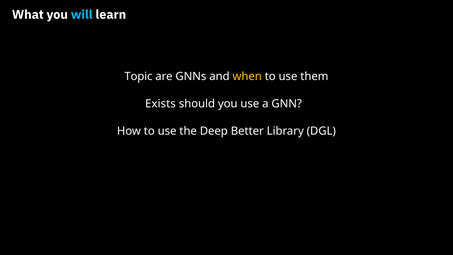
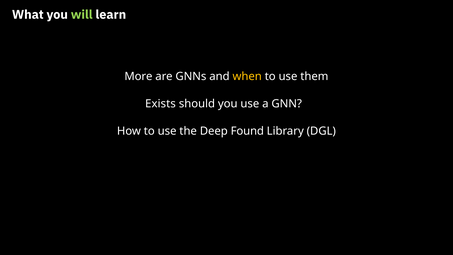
will colour: light blue -> light green
Topic: Topic -> More
Better: Better -> Found
